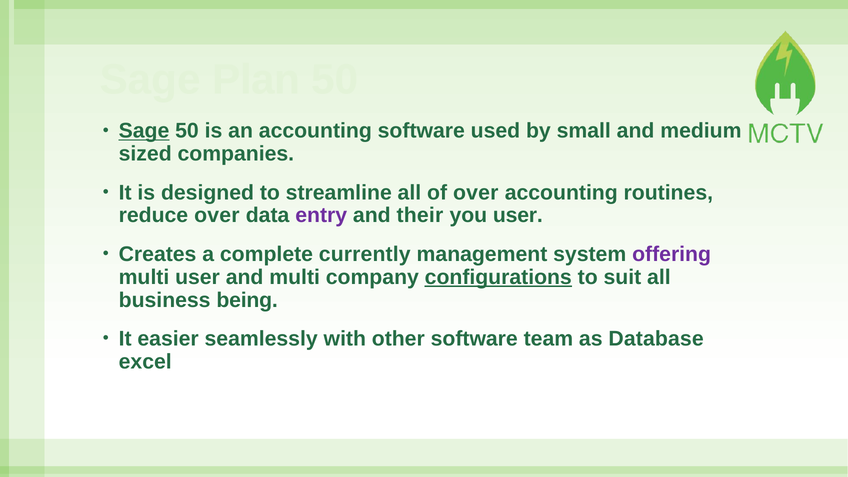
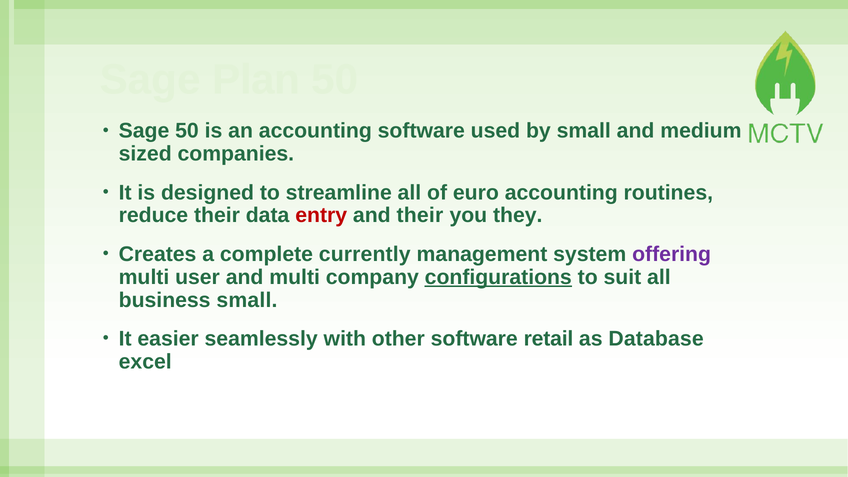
Sage at (144, 131) underline: present -> none
of over: over -> euro
reduce over: over -> their
entry colour: purple -> red
you user: user -> they
business being: being -> small
team: team -> retail
